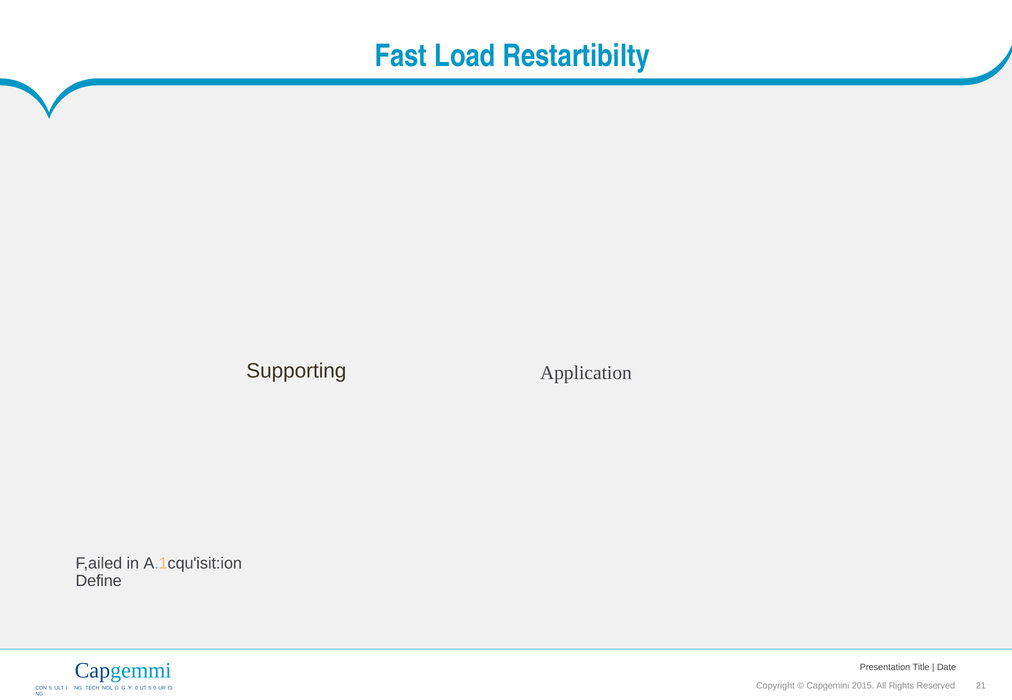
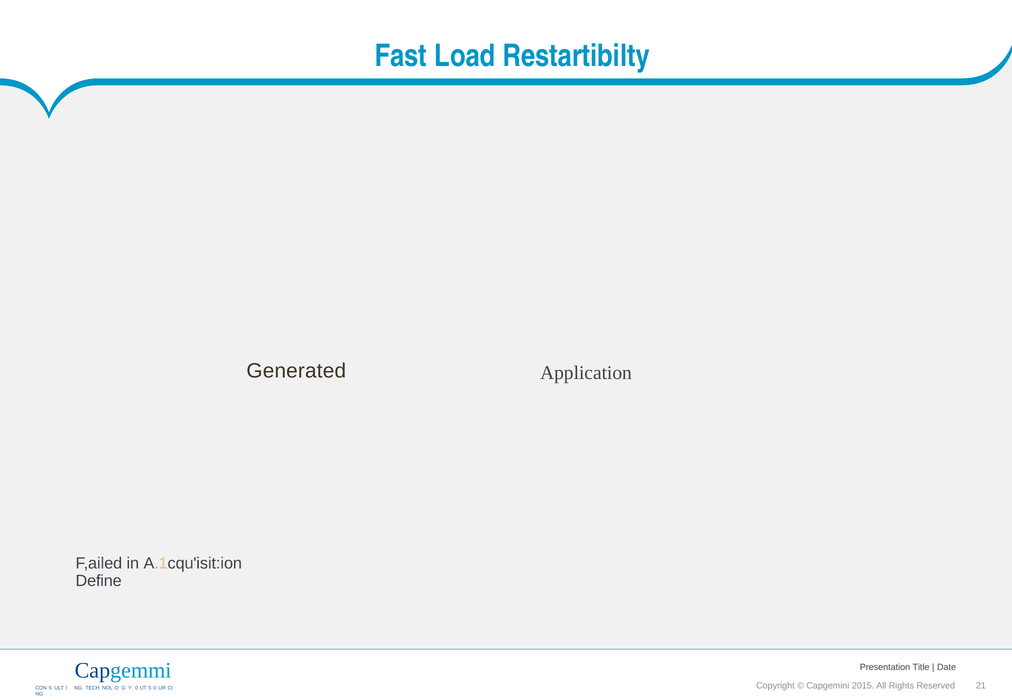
Supporting: Supporting -> Generated
